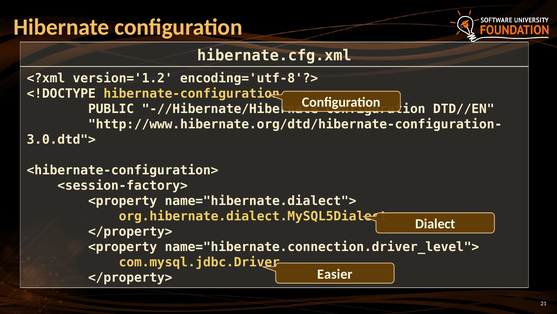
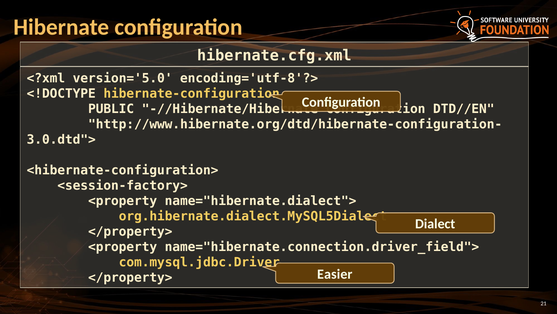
version='1.2: version='1.2 -> version='5.0
name="hibernate.connection.driver_level">: name="hibernate.connection.driver_level"> -> name="hibernate.connection.driver_field">
